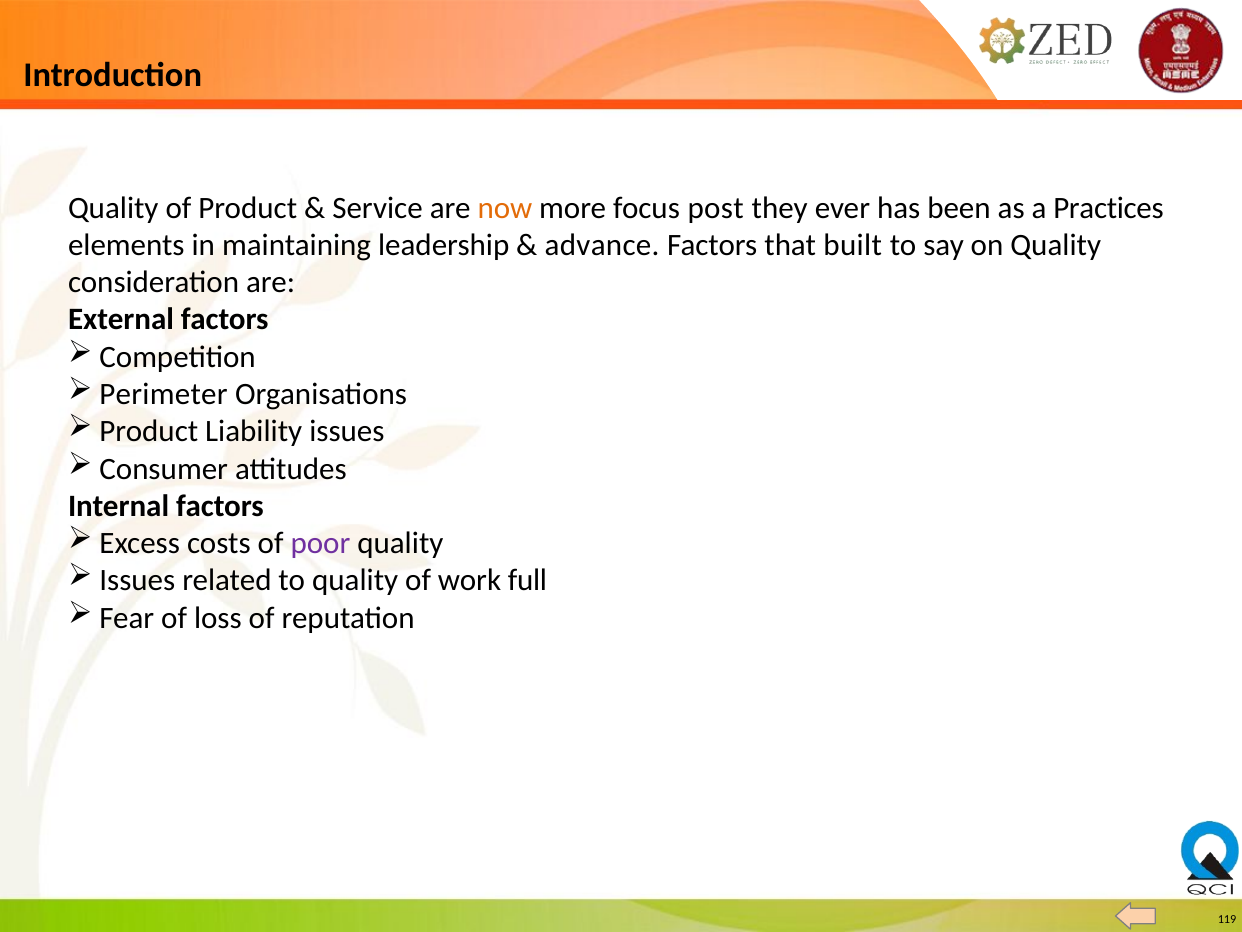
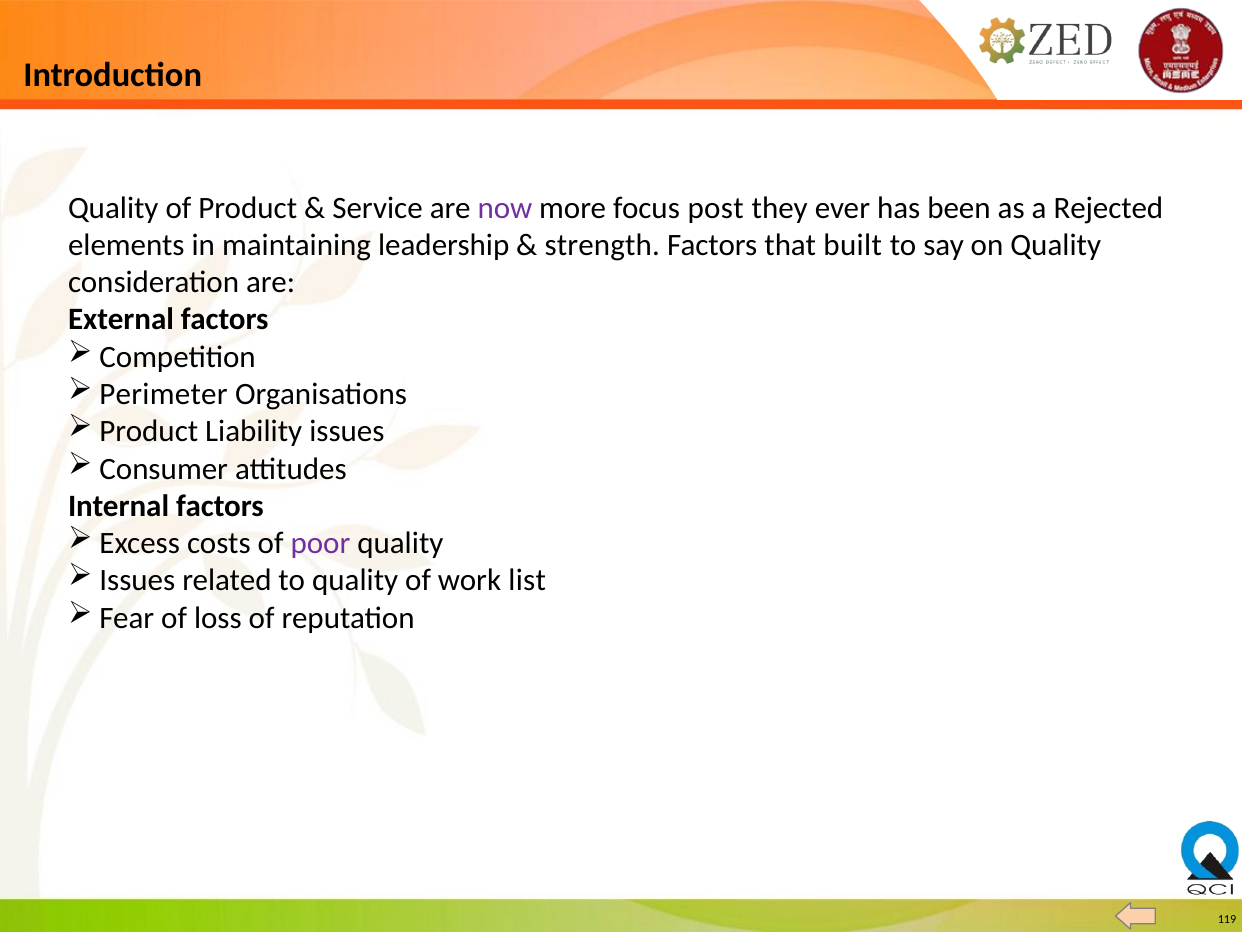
now colour: orange -> purple
Practices: Practices -> Rejected
advance: advance -> strength
full: full -> list
